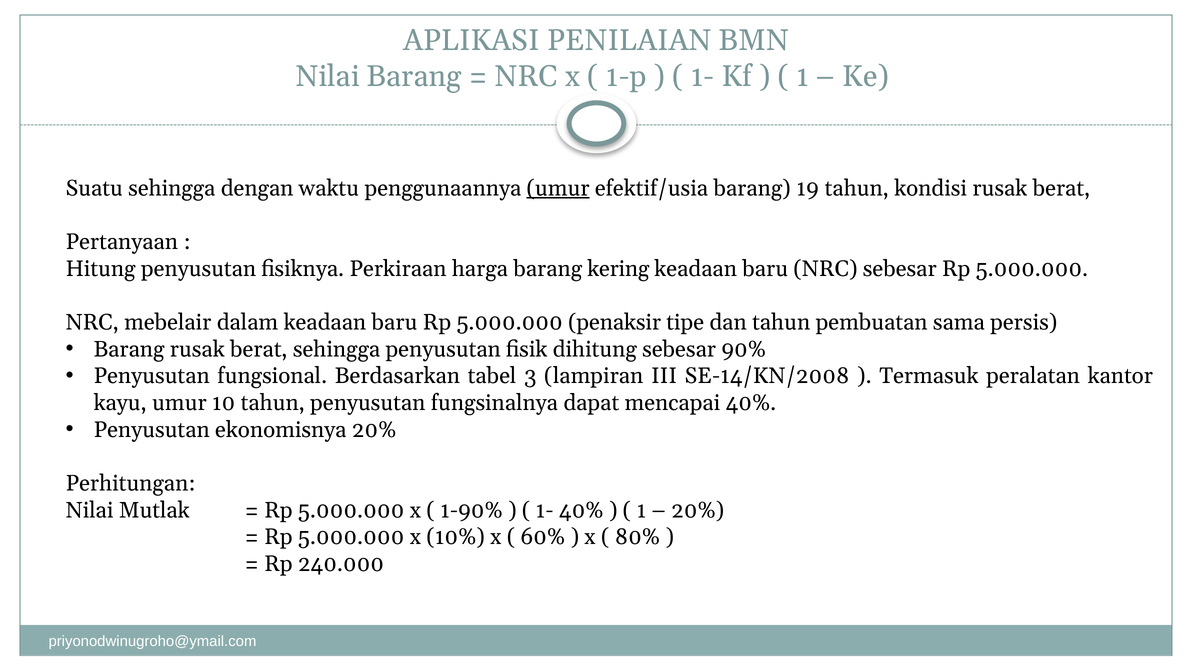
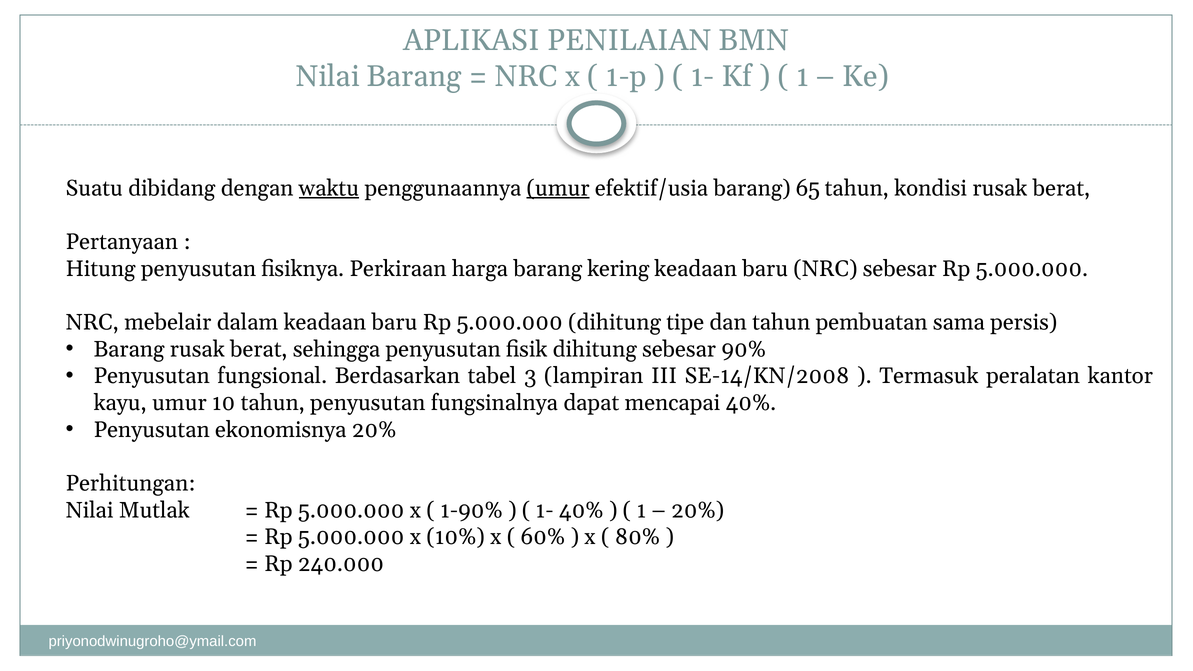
Suatu sehingga: sehingga -> dibidang
waktu underline: none -> present
19: 19 -> 65
5.000.000 penaksir: penaksir -> dihitung
